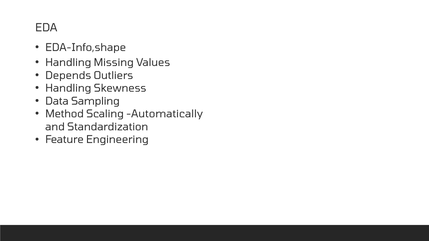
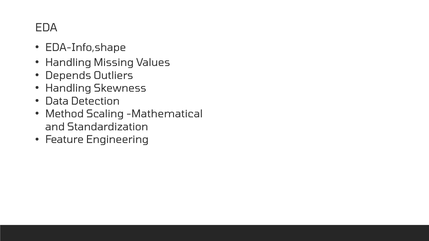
Sampling: Sampling -> Detection
Automatically: Automatically -> Mathematical
